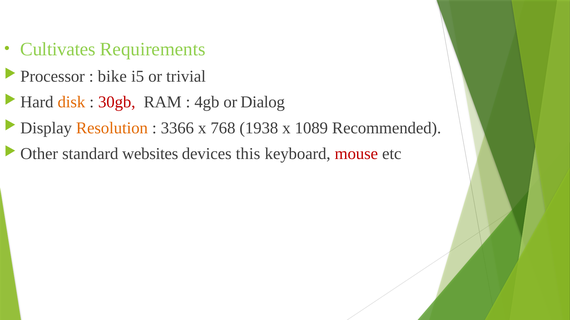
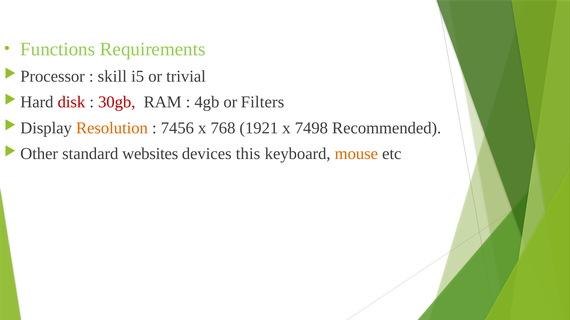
Cultivates: Cultivates -> Functions
bike: bike -> skill
disk colour: orange -> red
Dialog: Dialog -> Filters
3366: 3366 -> 7456
1938: 1938 -> 1921
1089: 1089 -> 7498
mouse colour: red -> orange
